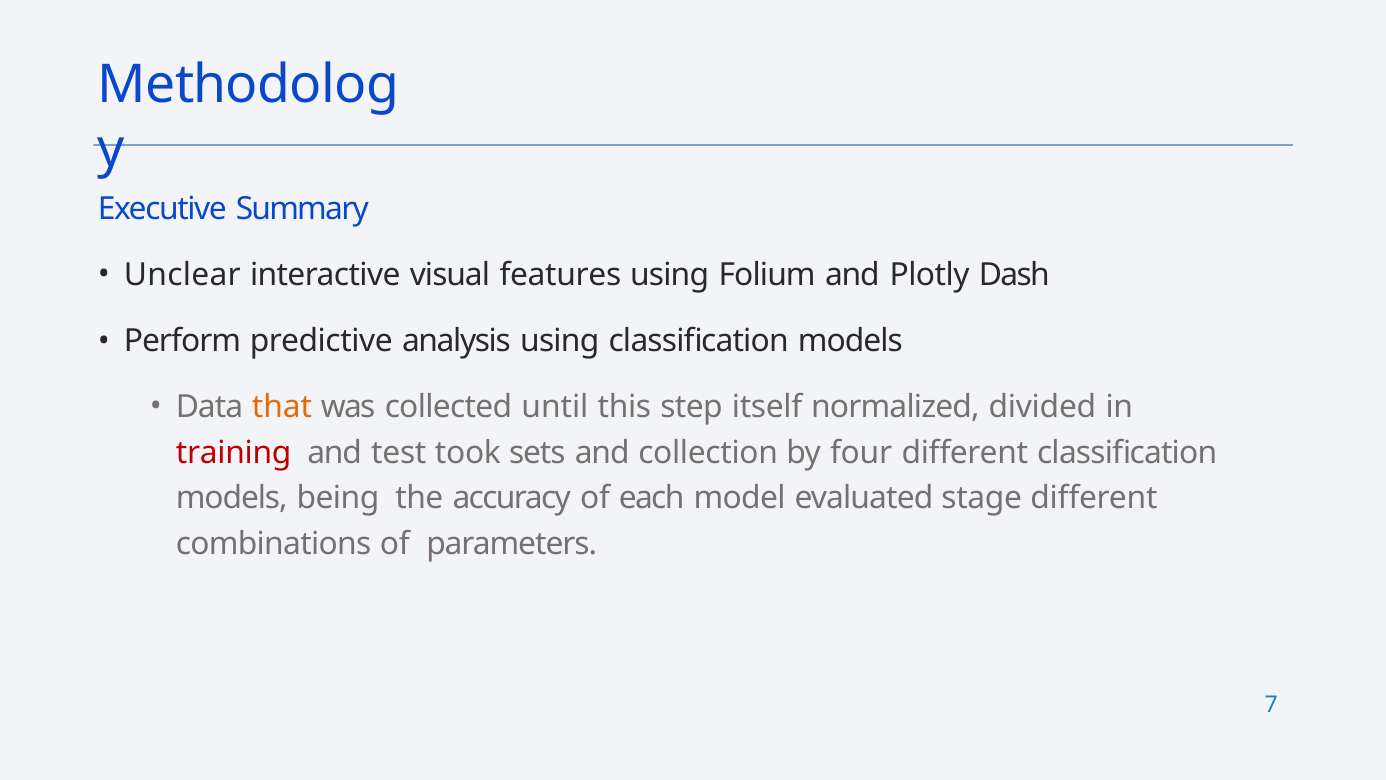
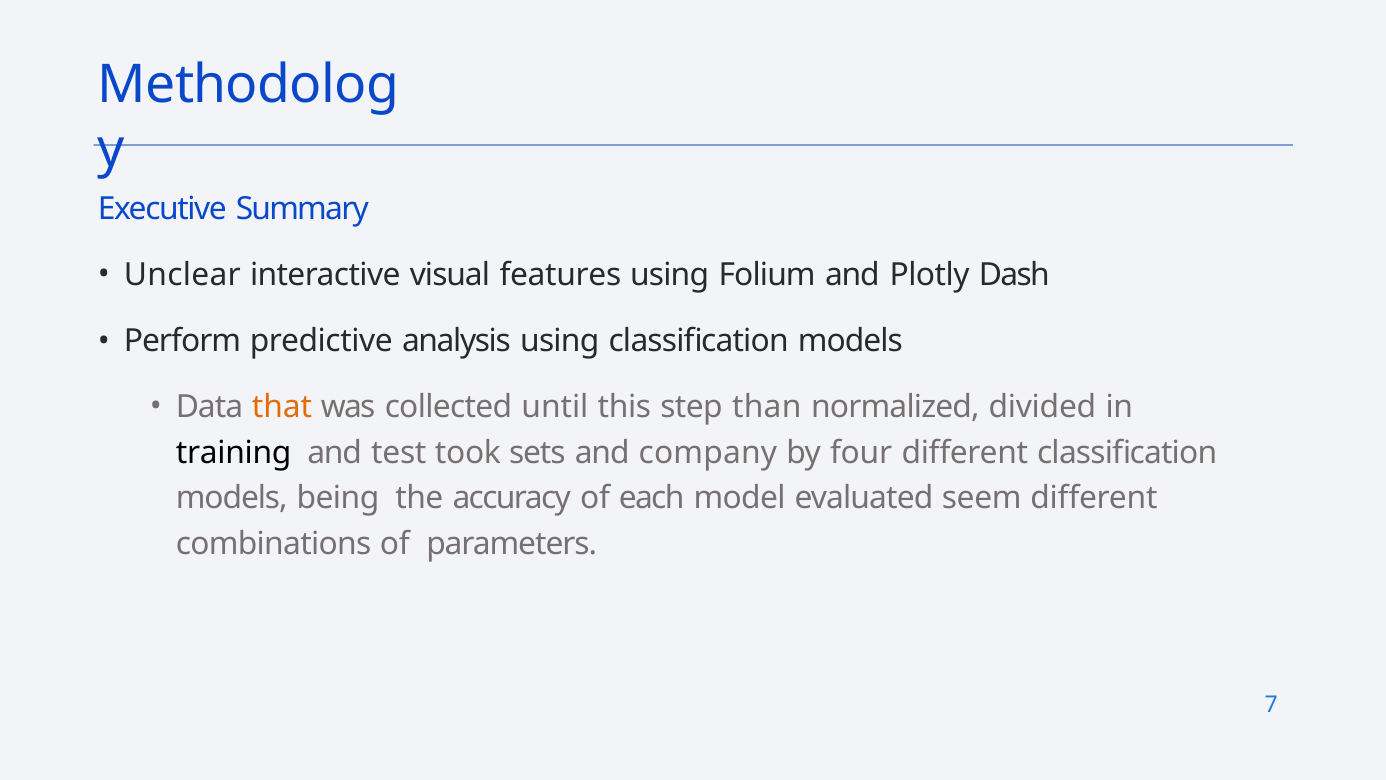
itself: itself -> than
training colour: red -> black
collection: collection -> company
stage: stage -> seem
